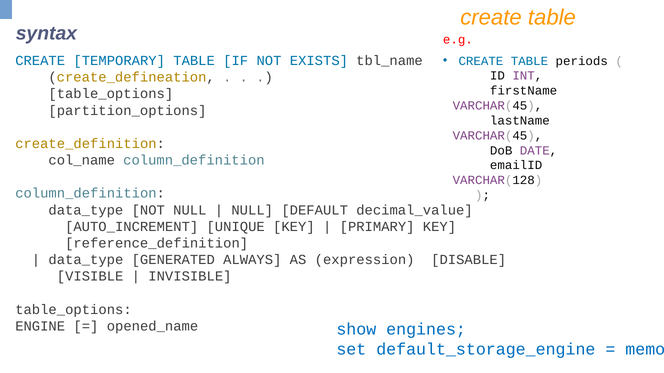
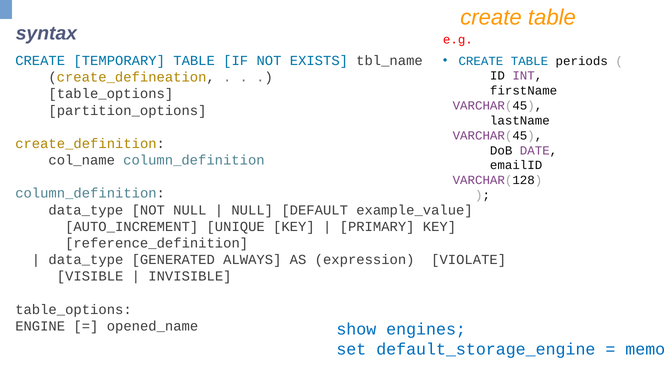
decimal_value: decimal_value -> example_value
DISABLE: DISABLE -> VIOLATE
